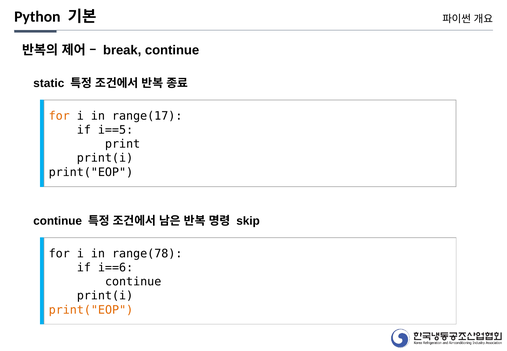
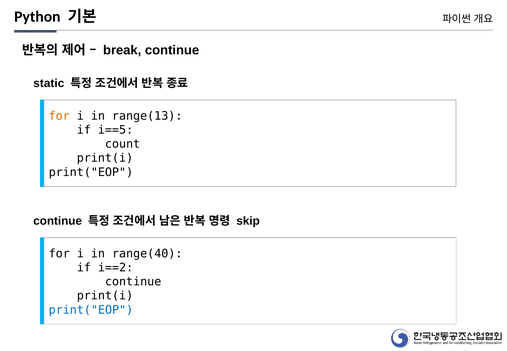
range(17: range(17 -> range(13
print: print -> count
range(78: range(78 -> range(40
i==6: i==6 -> i==2
print("EOP at (91, 310) colour: orange -> blue
